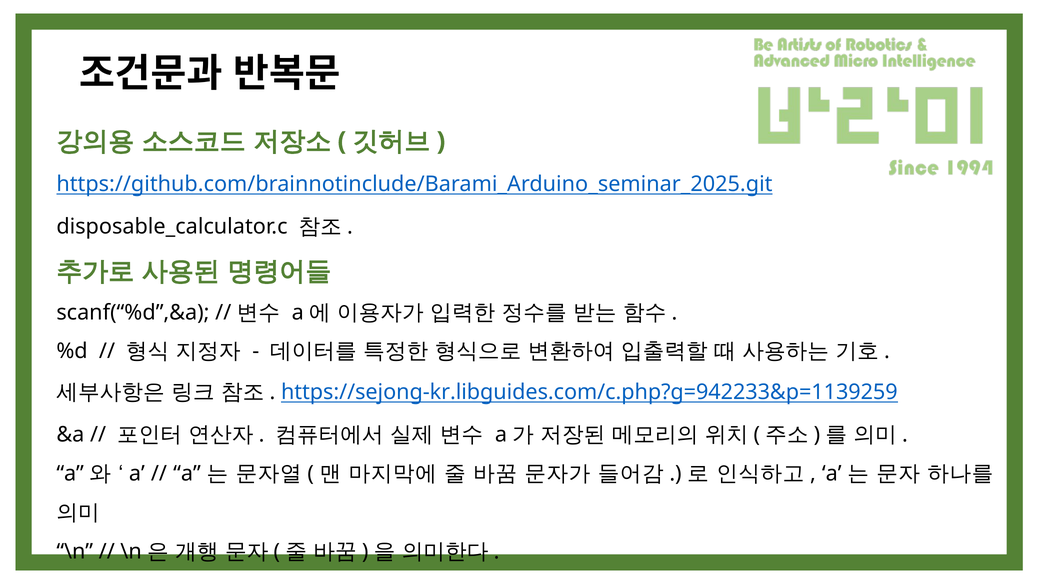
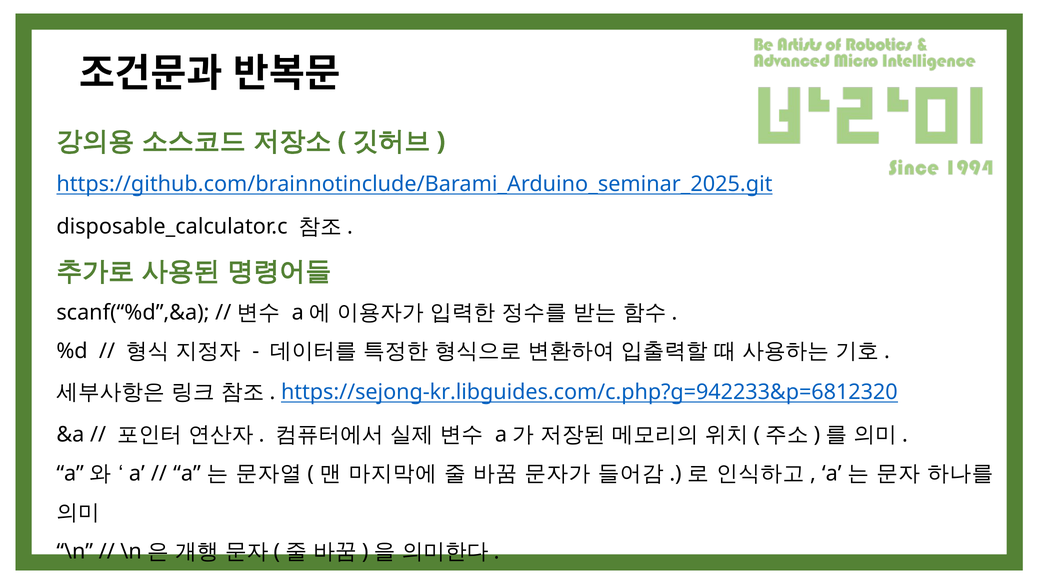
https://sejong-kr.libguides.com/c.php?g=942233&p=1139259: https://sejong-kr.libguides.com/c.php?g=942233&p=1139259 -> https://sejong-kr.libguides.com/c.php?g=942233&p=6812320
